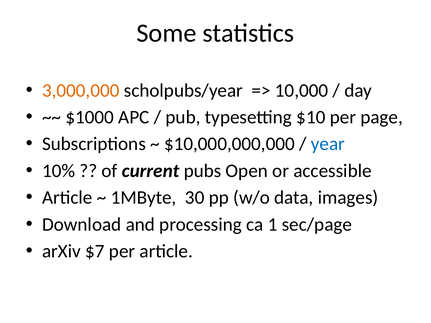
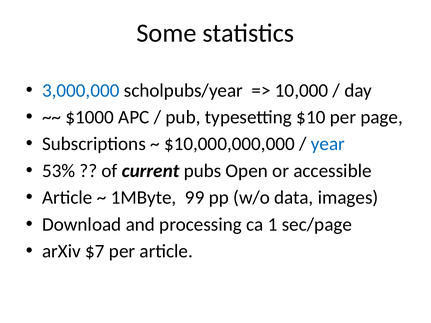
3,000,000 colour: orange -> blue
10%: 10% -> 53%
30: 30 -> 99
